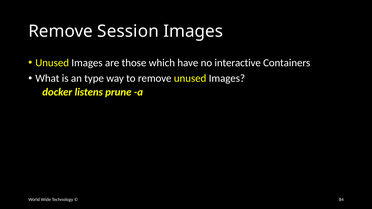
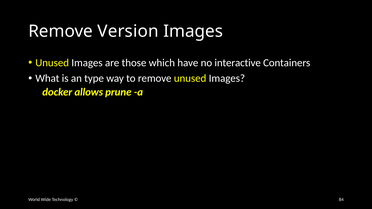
Session: Session -> Version
listens: listens -> allows
